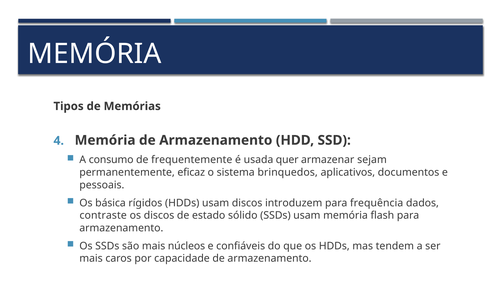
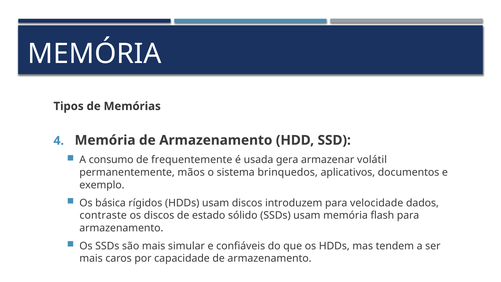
quer: quer -> gera
sejam: sejam -> volátil
eficaz: eficaz -> mãos
pessoais: pessoais -> exemplo
frequência: frequência -> velocidade
núcleos: núcleos -> simular
